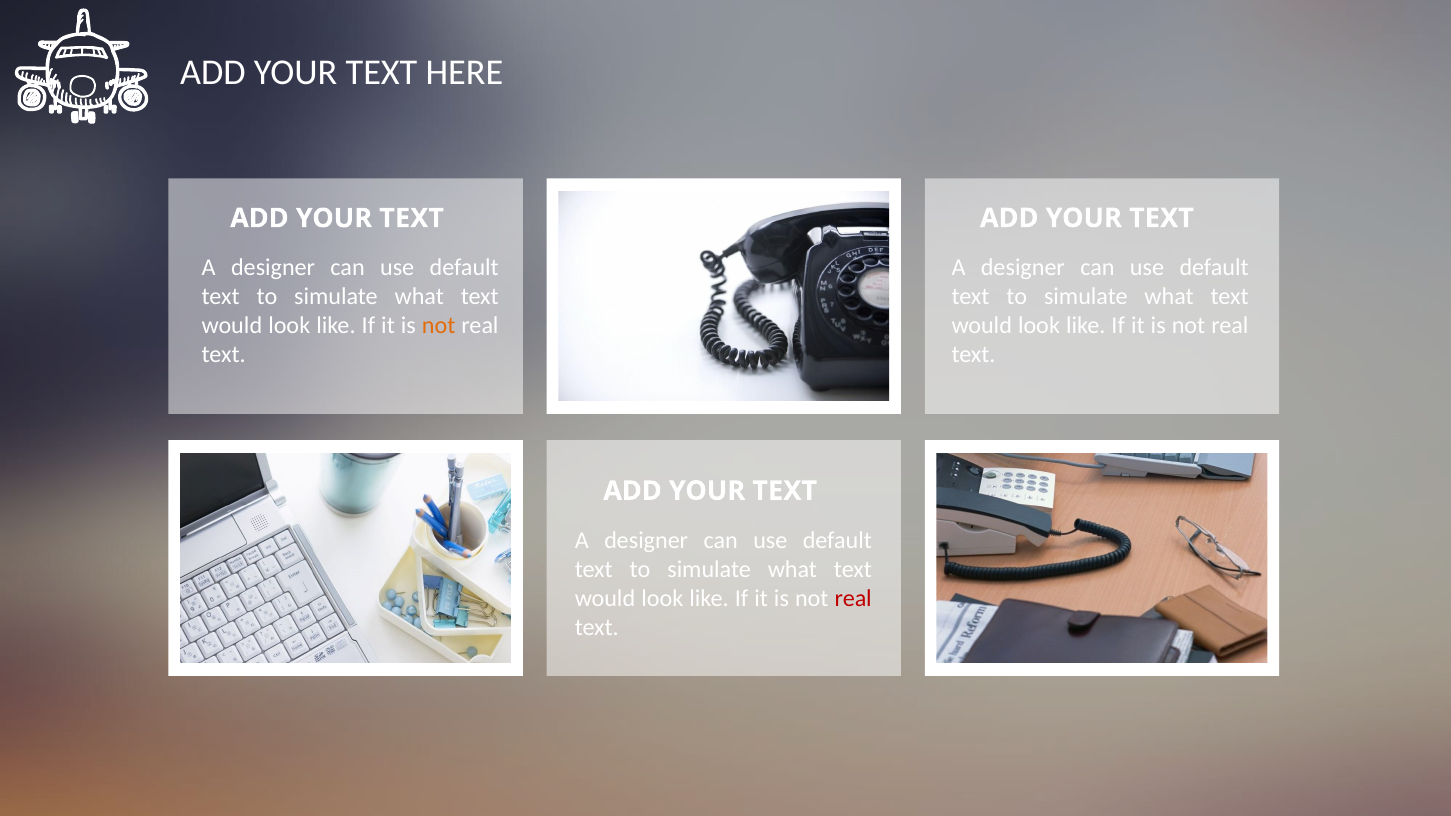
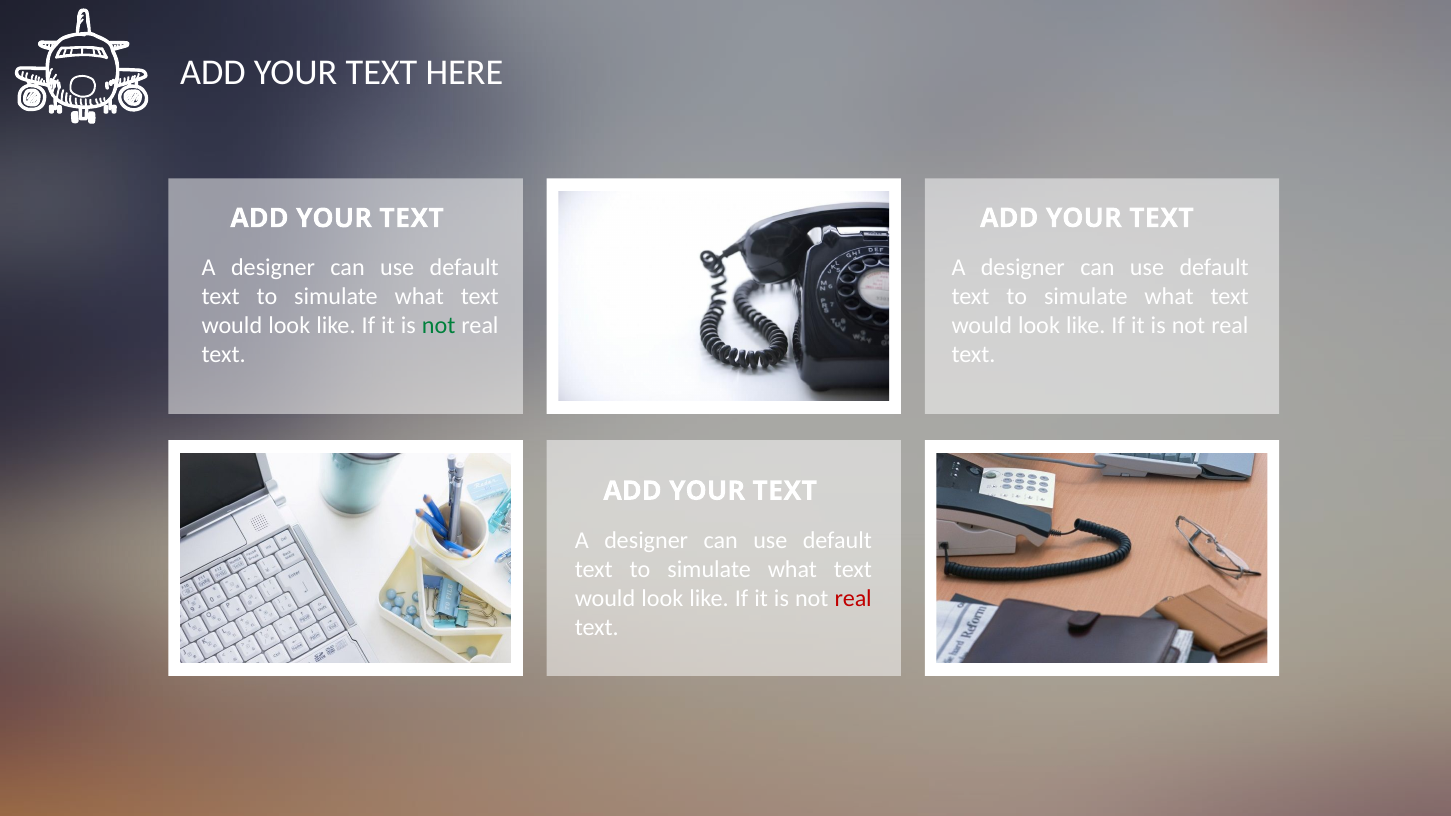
not at (439, 326) colour: orange -> green
